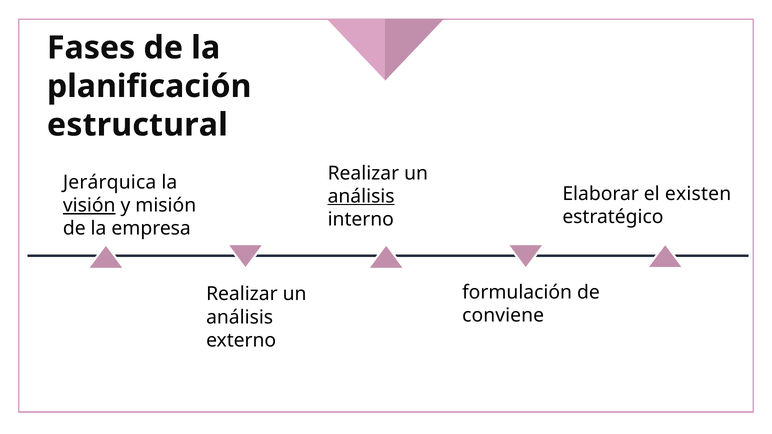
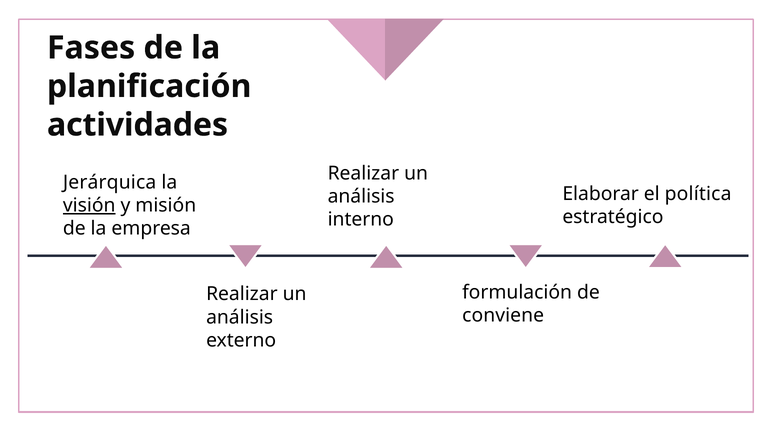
estructural: estructural -> actividades
existen: existen -> política
análisis at (361, 196) underline: present -> none
